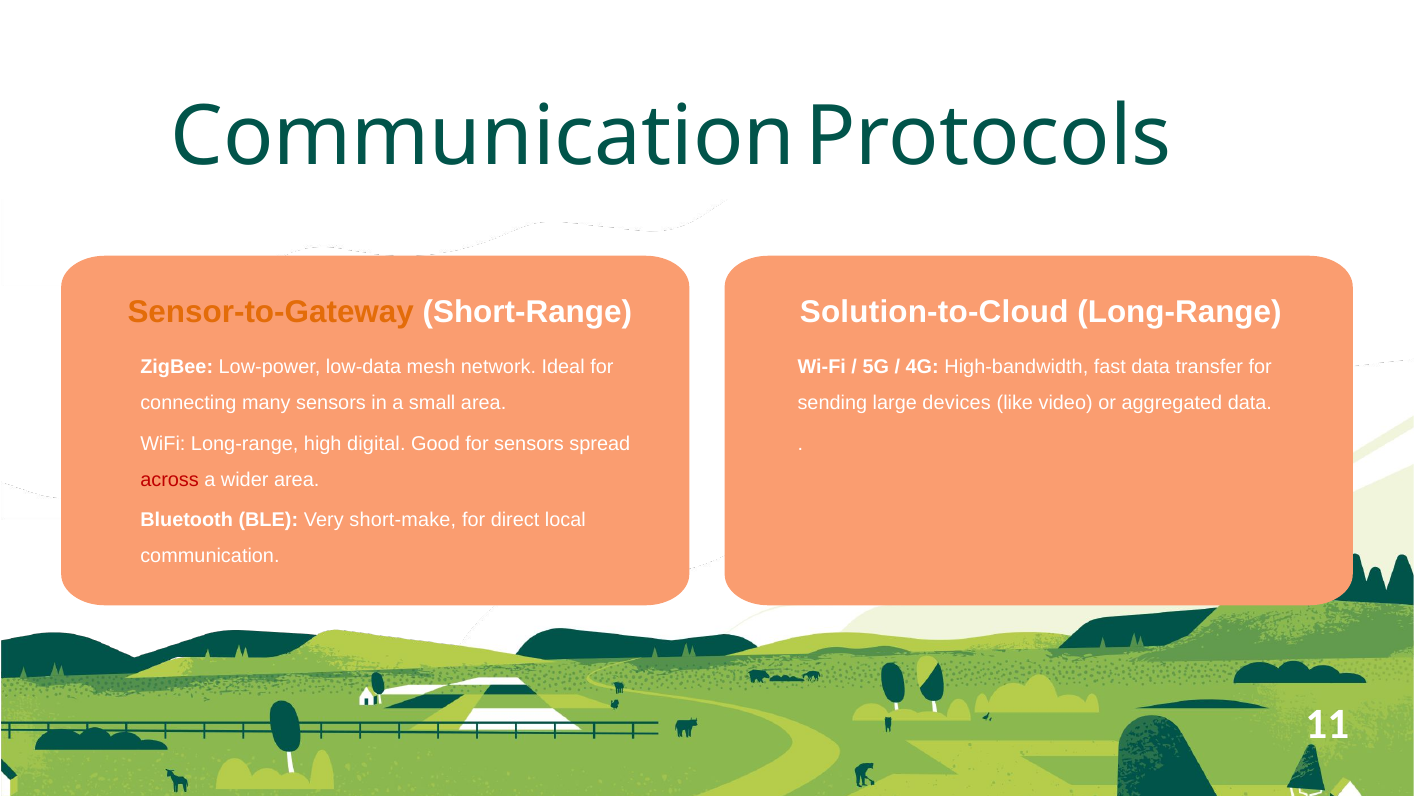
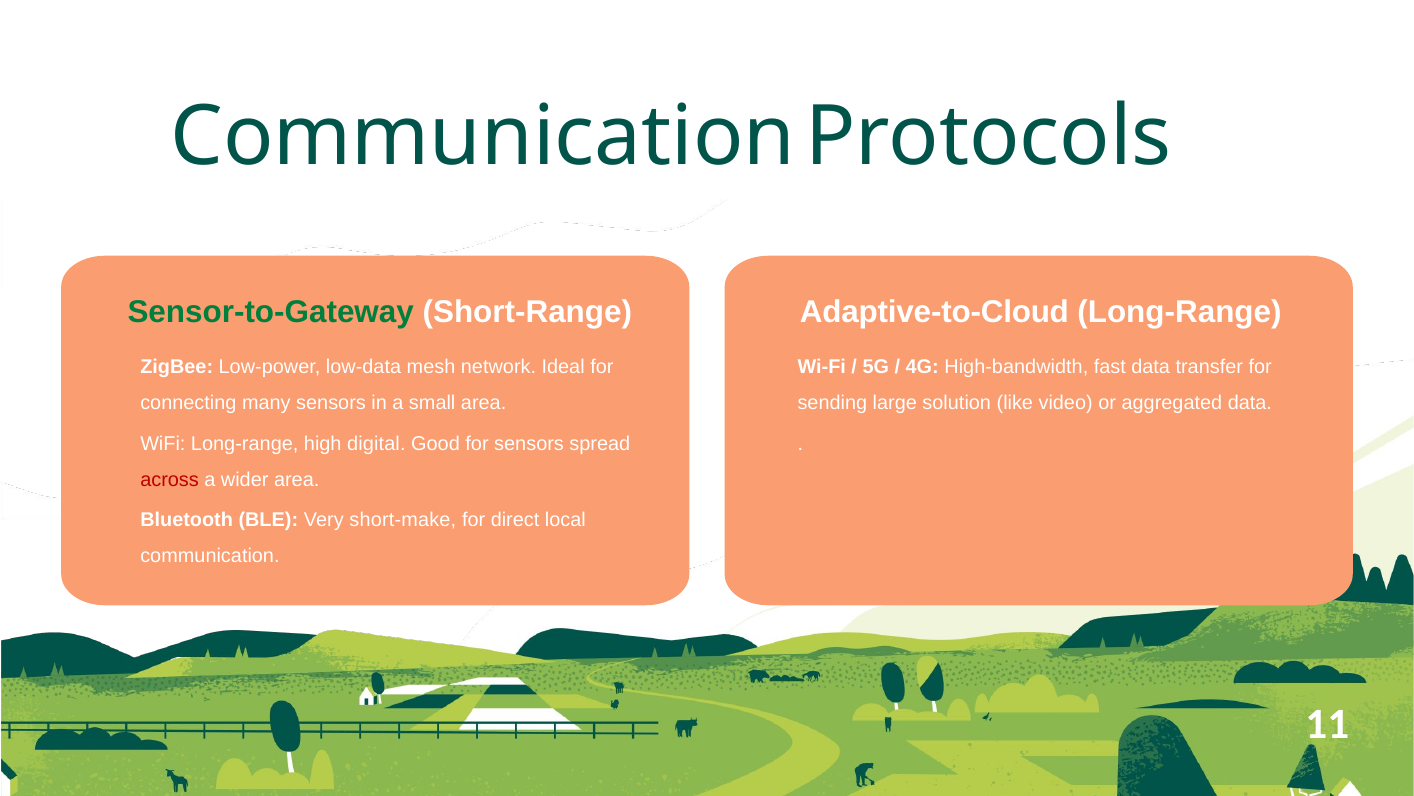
Sensor-to-Gateway colour: orange -> green
Solution-to-Cloud: Solution-to-Cloud -> Adaptive-to-Cloud
devices: devices -> solution
